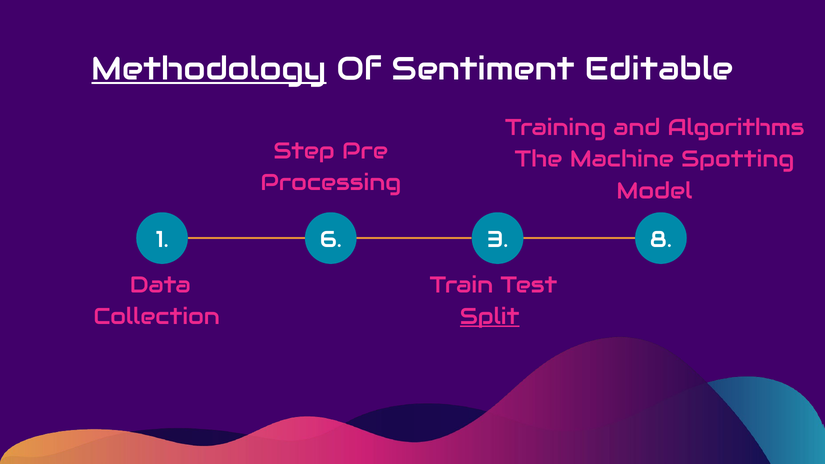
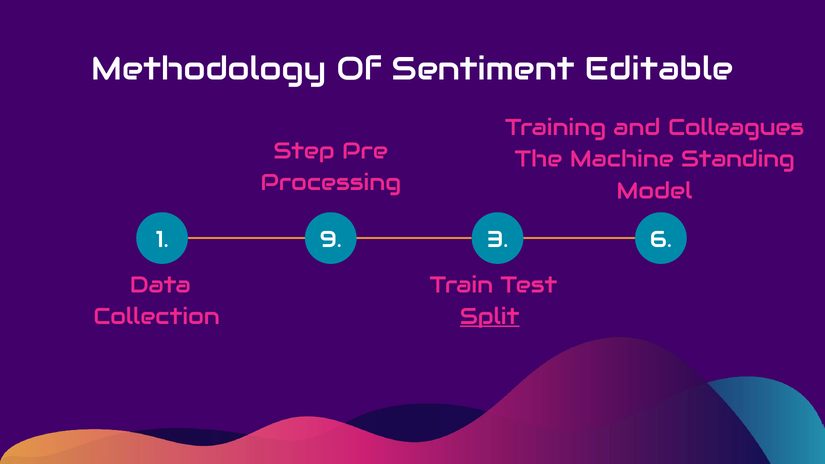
Methodology underline: present -> none
Algorithms: Algorithms -> Colleagues
Spotting: Spotting -> Standing
6: 6 -> 9
8: 8 -> 6
